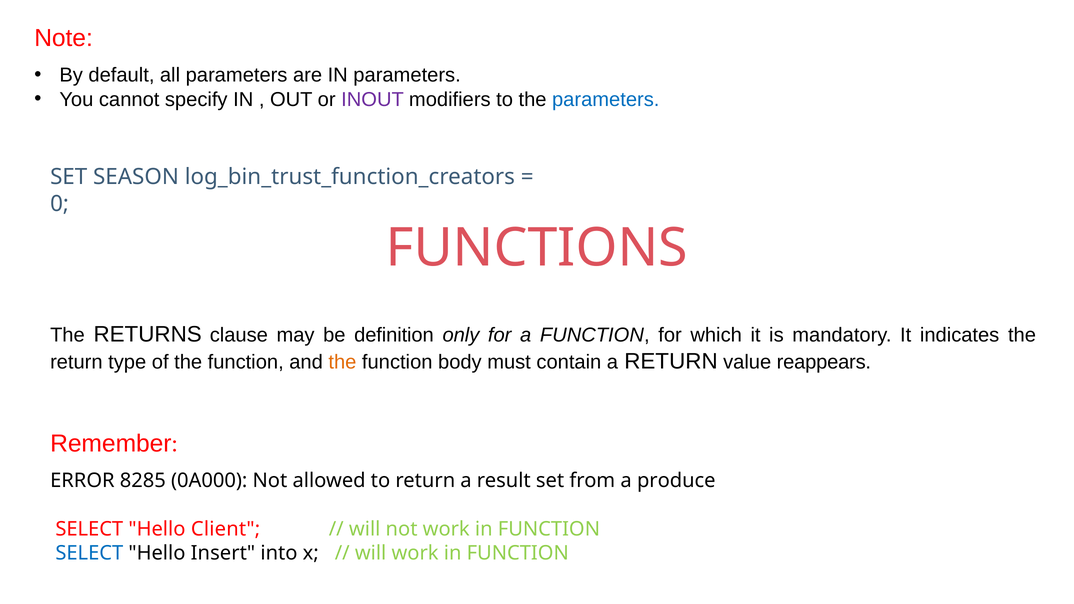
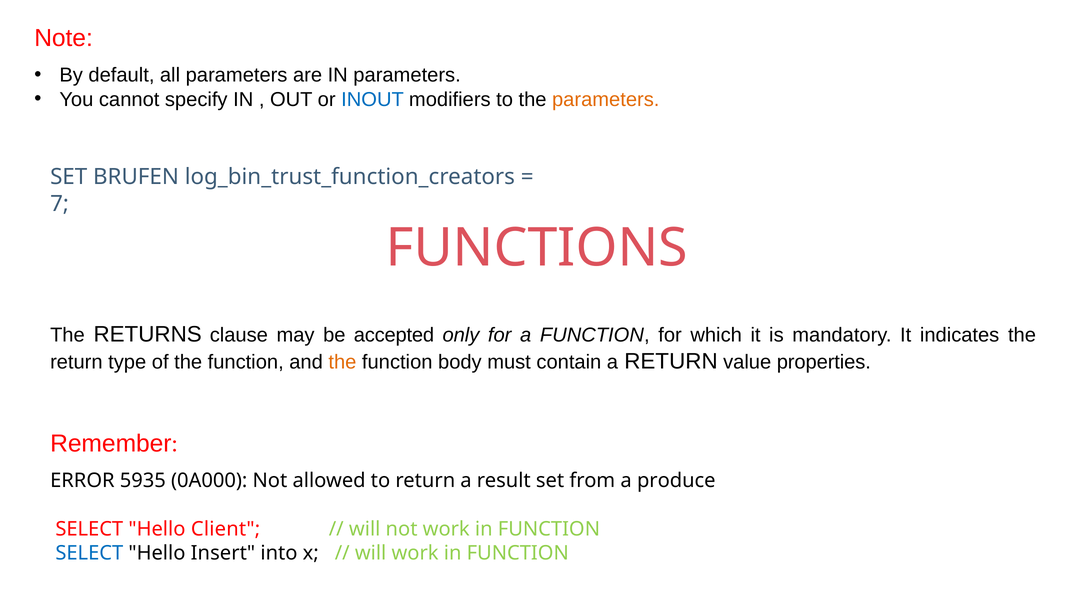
INOUT colour: purple -> blue
parameters at (606, 99) colour: blue -> orange
SEASON: SEASON -> BRUFEN
0: 0 -> 7
definition: definition -> accepted
reappears: reappears -> properties
8285: 8285 -> 5935
